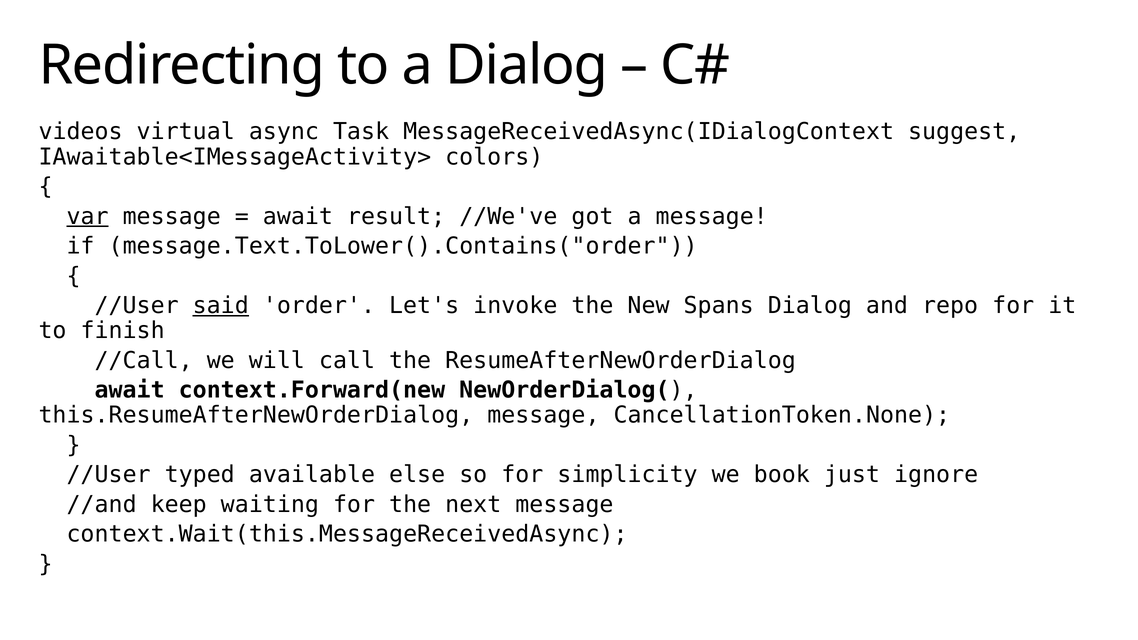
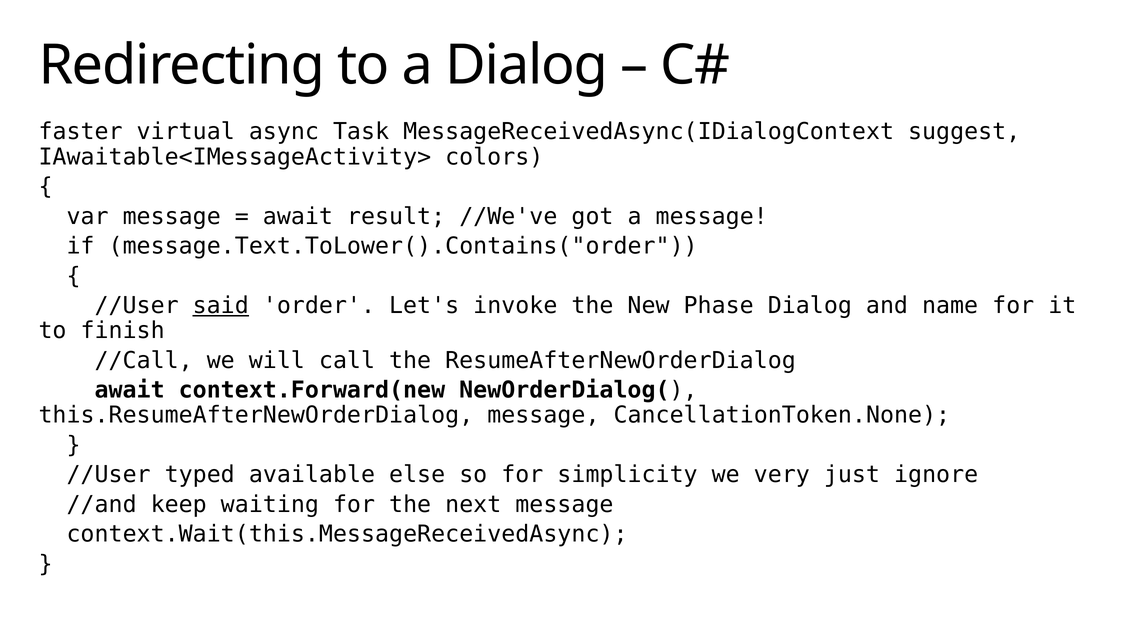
videos: videos -> faster
var underline: present -> none
Spans: Spans -> Phase
repo: repo -> name
book: book -> very
